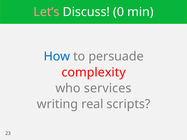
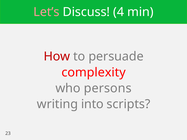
0: 0 -> 4
How colour: blue -> red
services: services -> persons
real: real -> into
